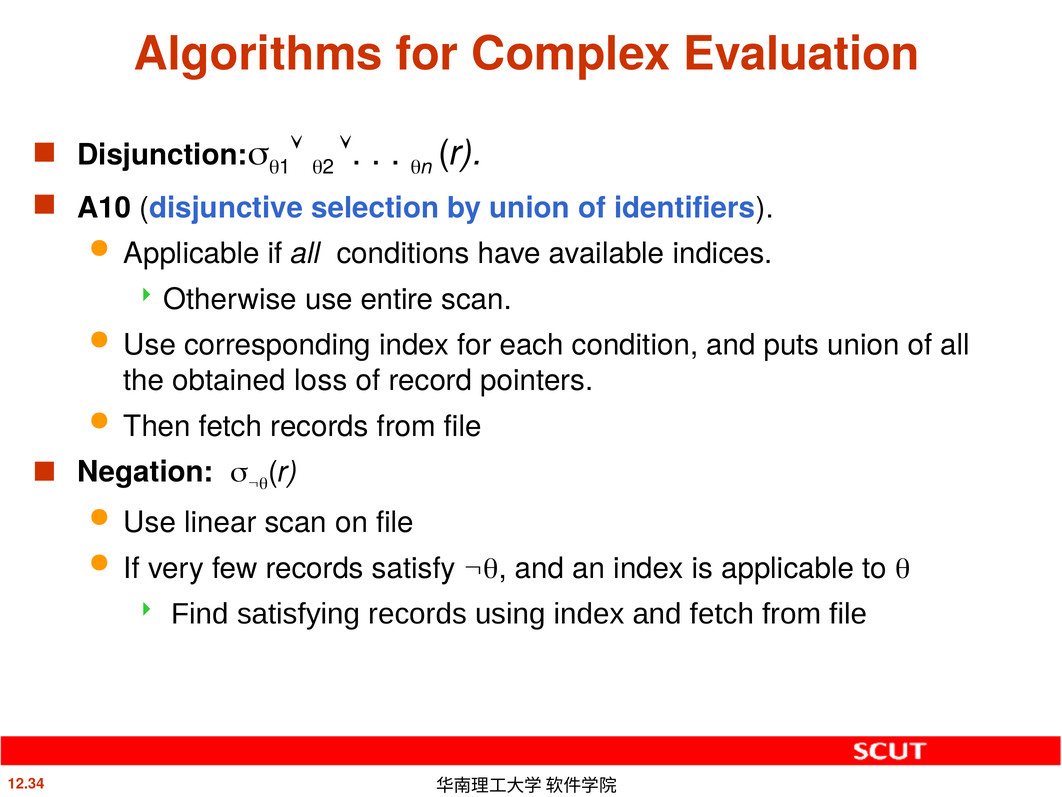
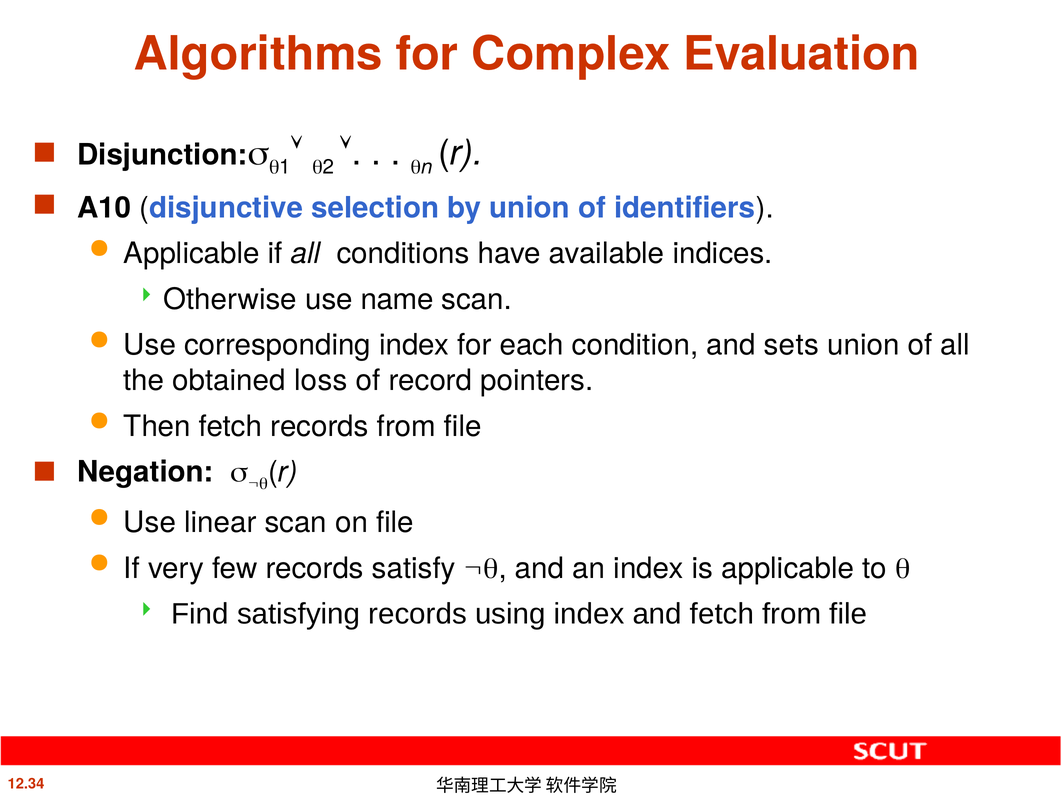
entire: entire -> name
puts: puts -> sets
